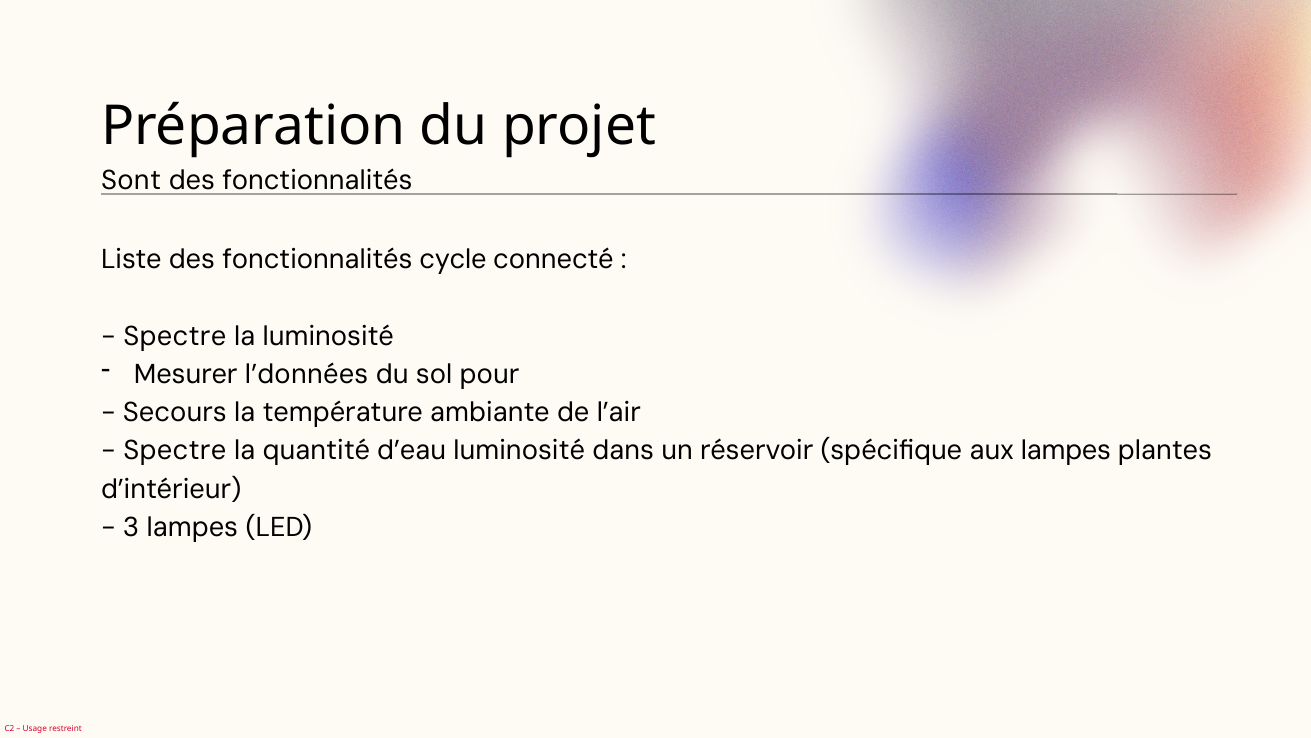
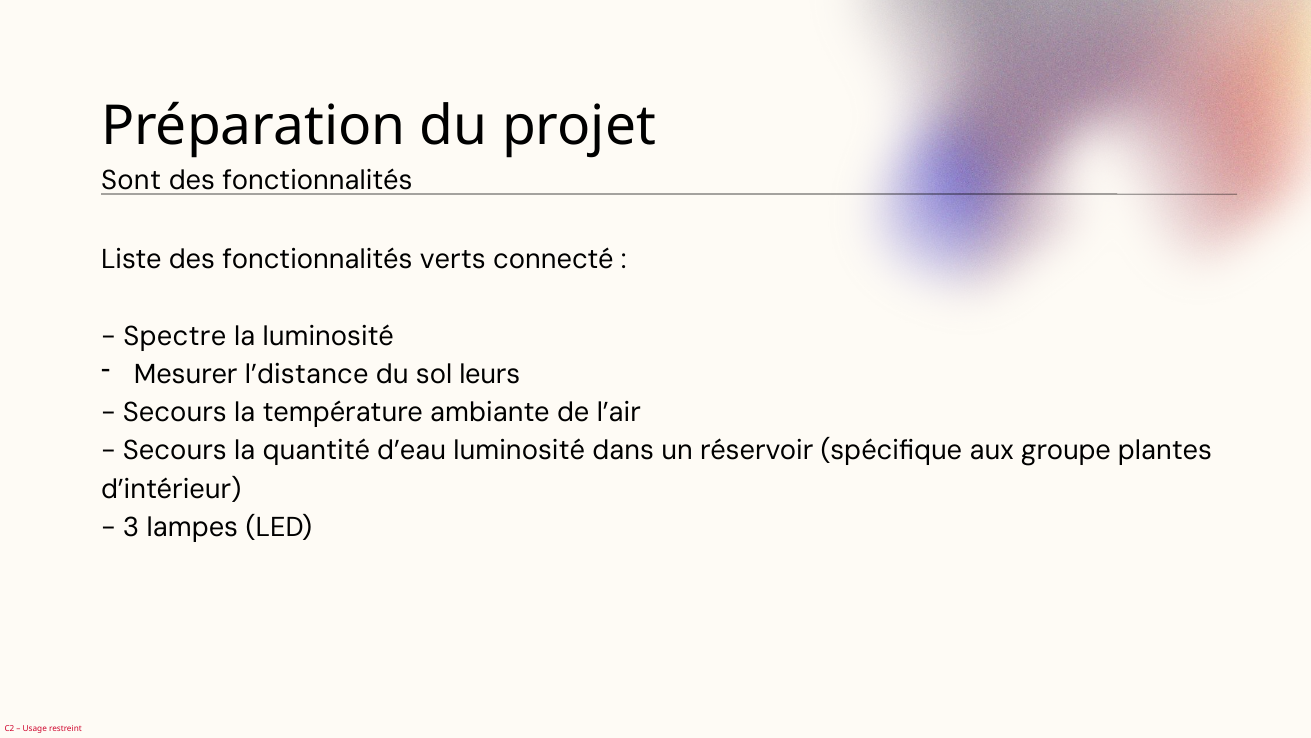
cycle: cycle -> verts
l’données: l’données -> l’distance
pour: pour -> leurs
Spectre at (175, 451): Spectre -> Secours
aux lampes: lampes -> groupe
